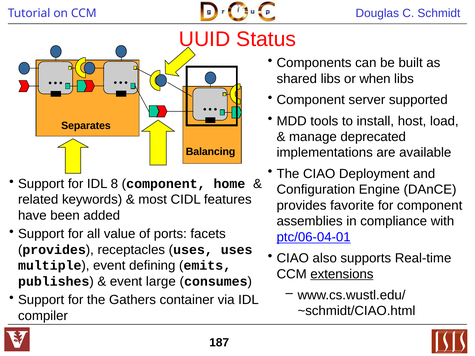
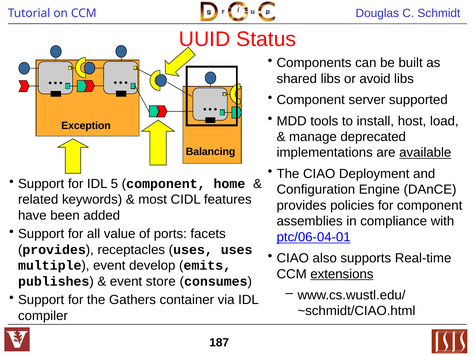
when: when -> avoid
Separates: Separates -> Exception
available underline: none -> present
8: 8 -> 5
favorite: favorite -> policies
defining: defining -> develop
large: large -> store
